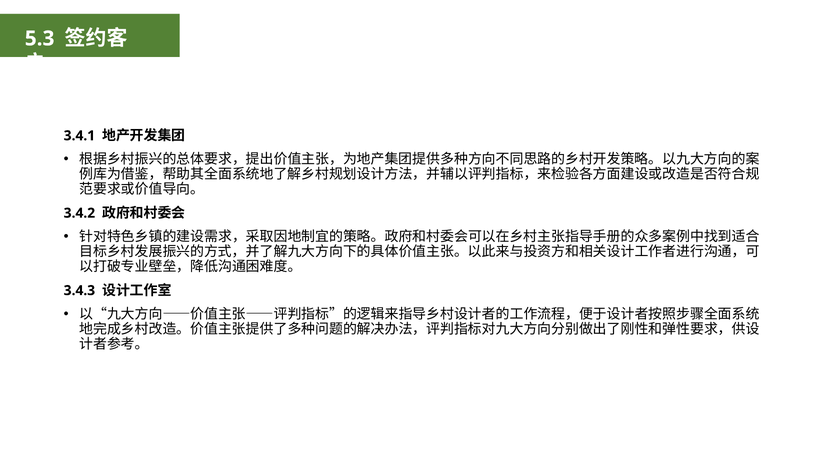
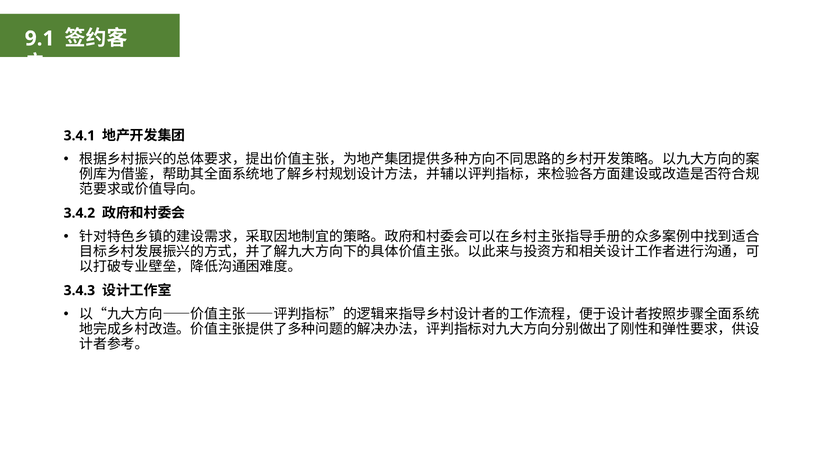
5.3: 5.3 -> 9.1
